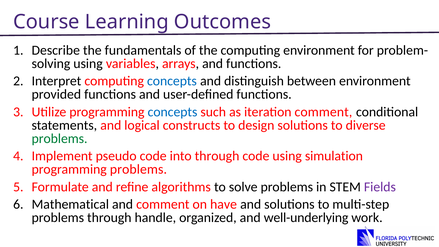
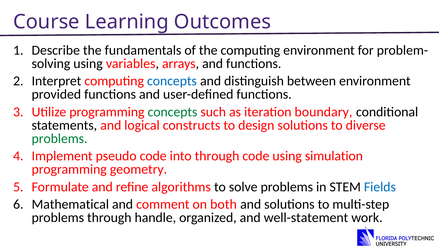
concepts at (172, 112) colour: blue -> green
iteration comment: comment -> boundary
programming problems: problems -> geometry
Fields colour: purple -> blue
have: have -> both
well-underlying: well-underlying -> well-statement
